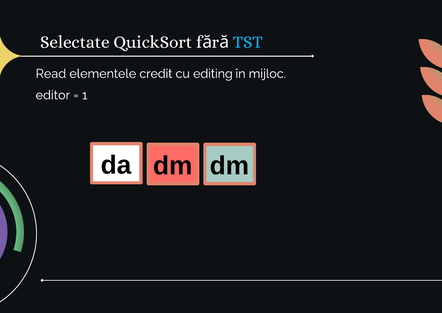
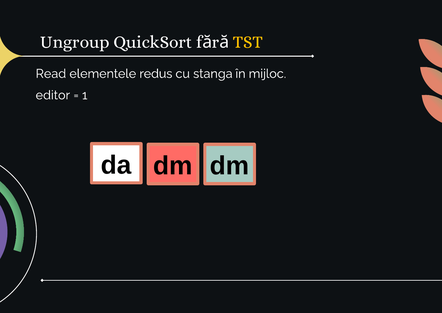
Selectate: Selectate -> Ungroup
TST colour: light blue -> yellow
credit: credit -> redus
editing: editing -> stanga
